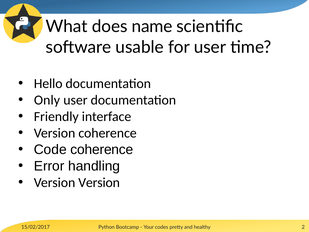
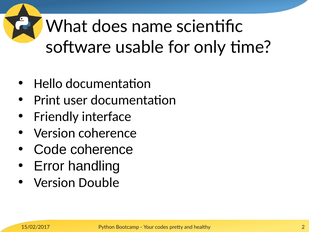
for user: user -> only
Only: Only -> Print
Version Version: Version -> Double
